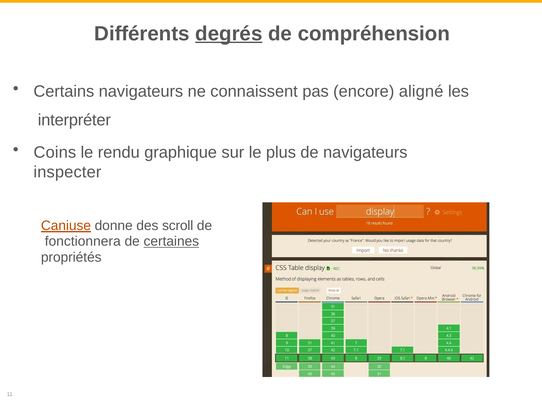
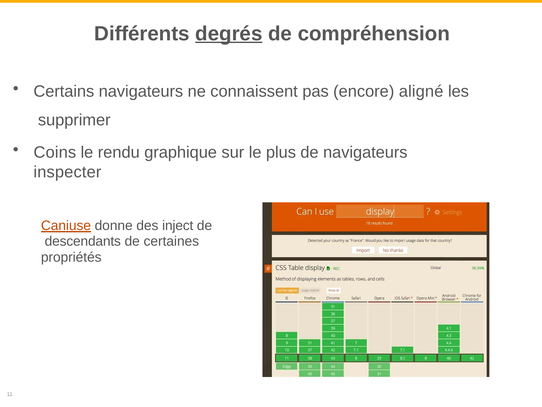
interpréter: interpréter -> supprimer
scroll: scroll -> inject
fonctionnera: fonctionnera -> descendants
certaines underline: present -> none
